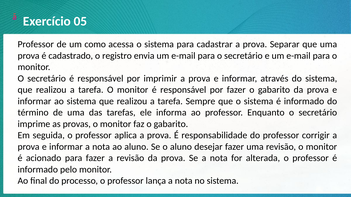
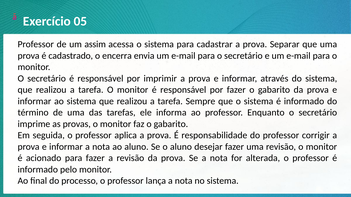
como: como -> assim
registro: registro -> encerra
